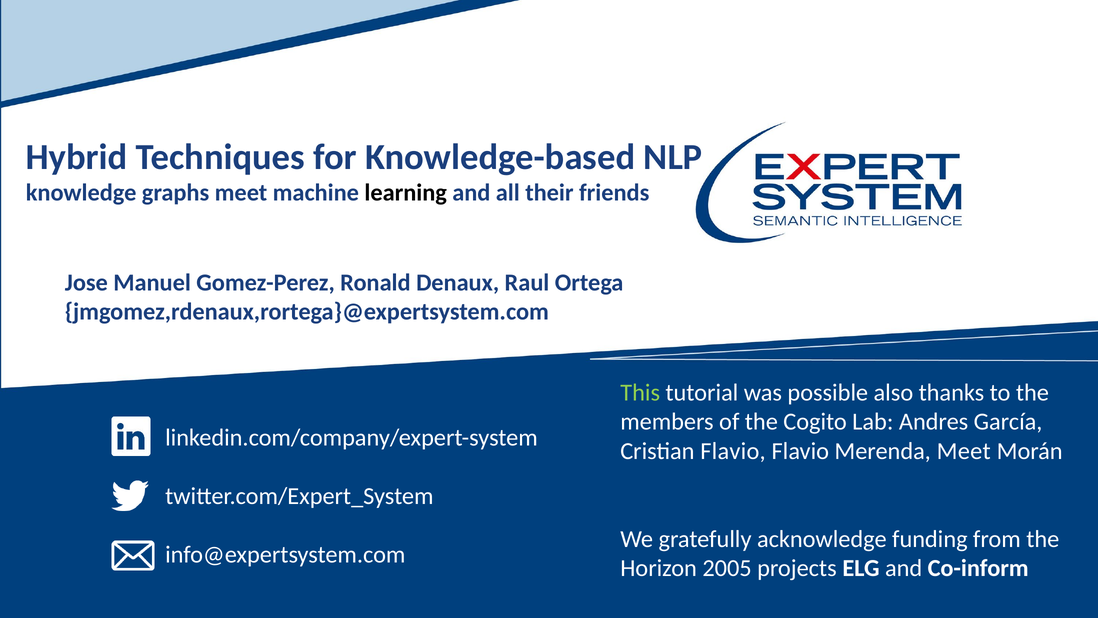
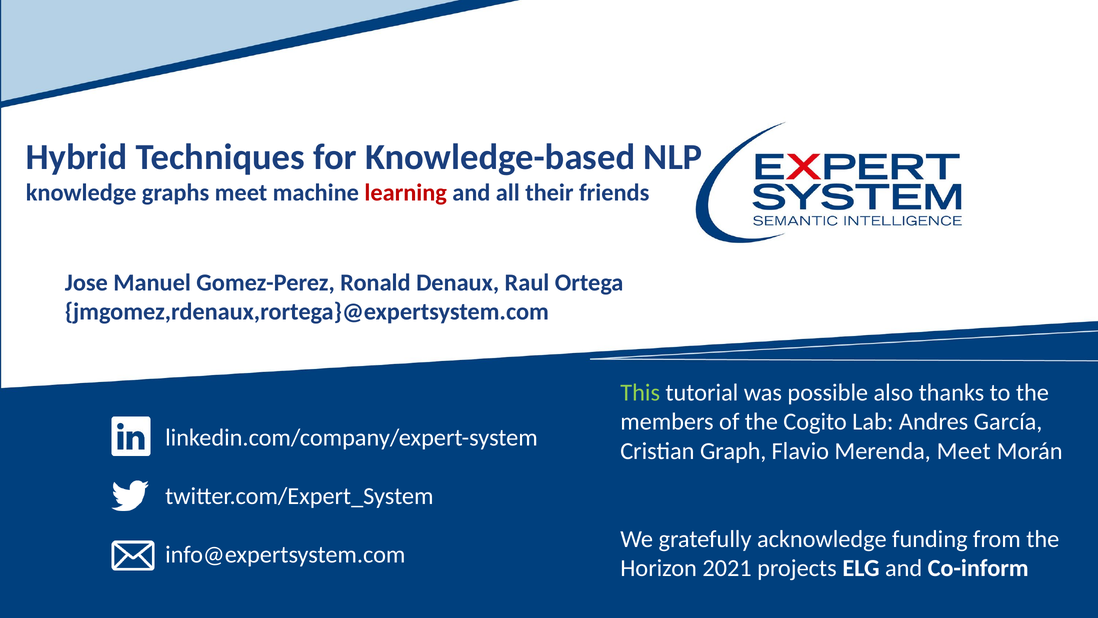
learning colour: black -> red
Cristian Flavio: Flavio -> Graph
2005: 2005 -> 2021
